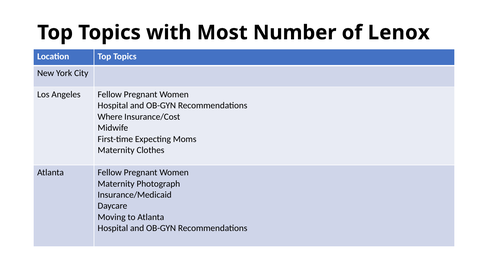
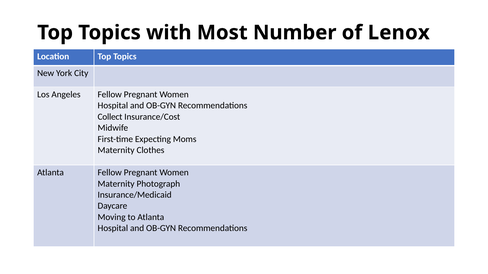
Where: Where -> Collect
